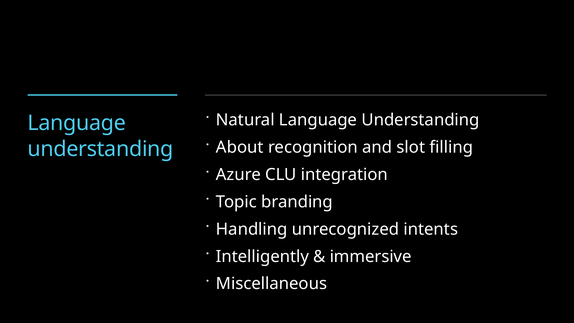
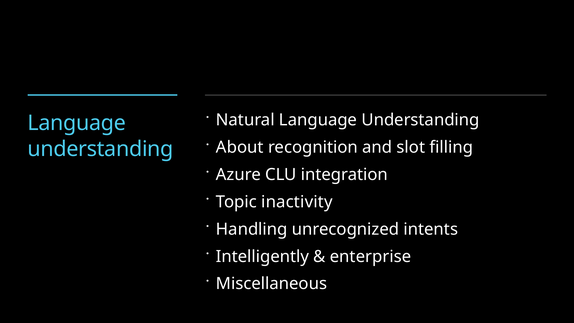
branding: branding -> inactivity
immersive: immersive -> enterprise
